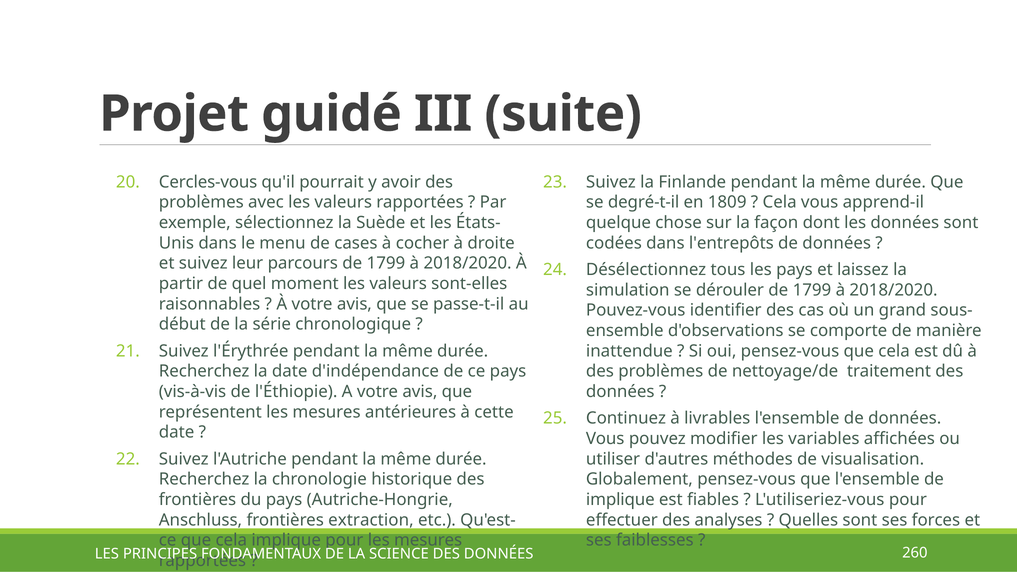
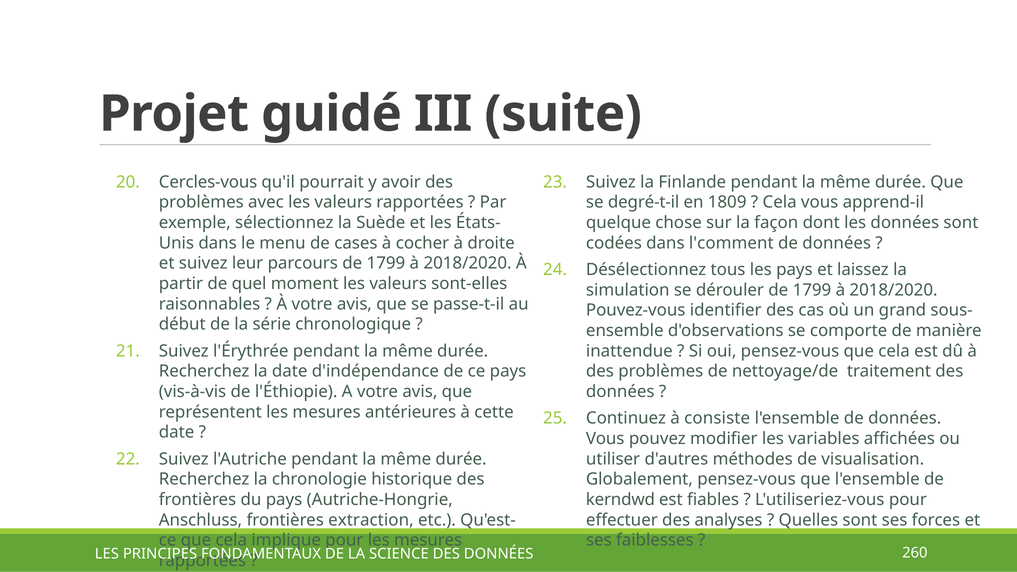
l'entrepôts: l'entrepôts -> l'comment
livrables: livrables -> consiste
implique at (620, 500): implique -> kerndwd
